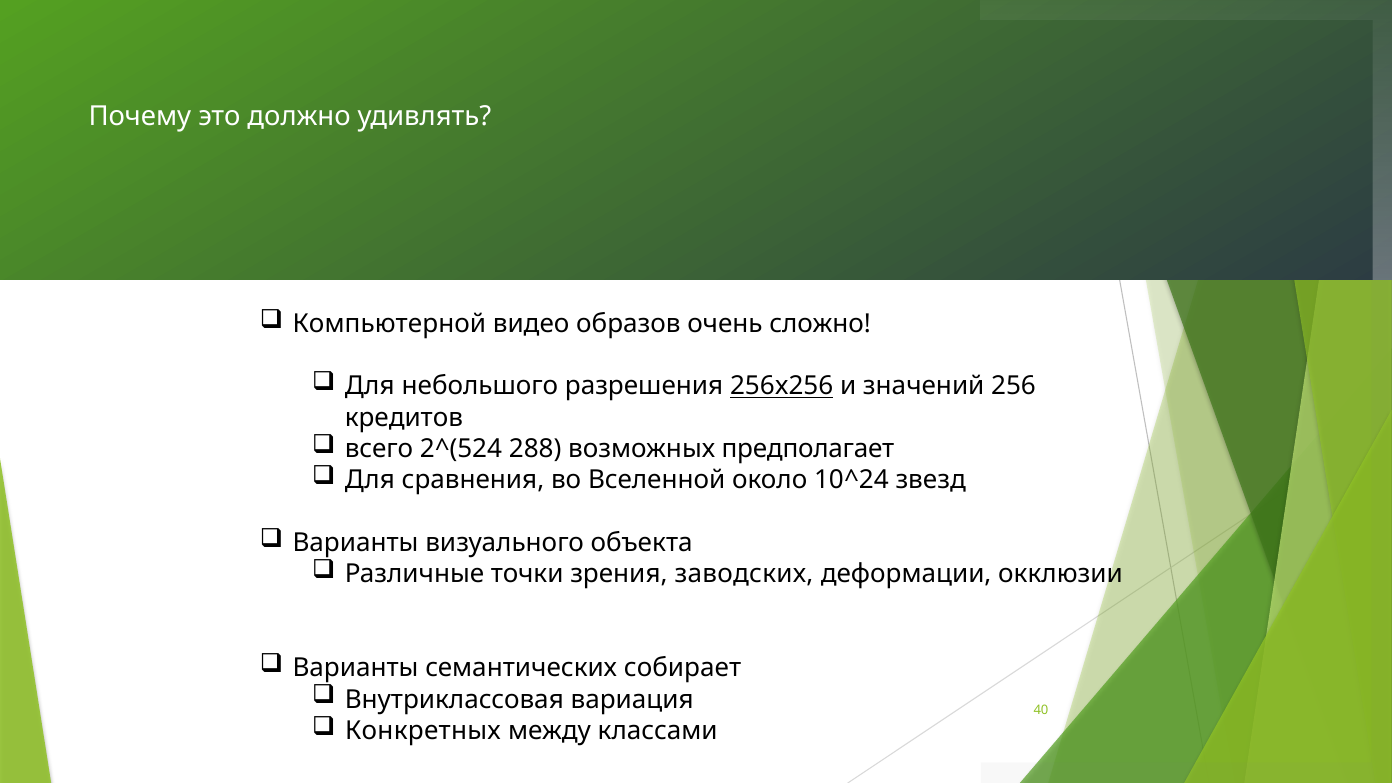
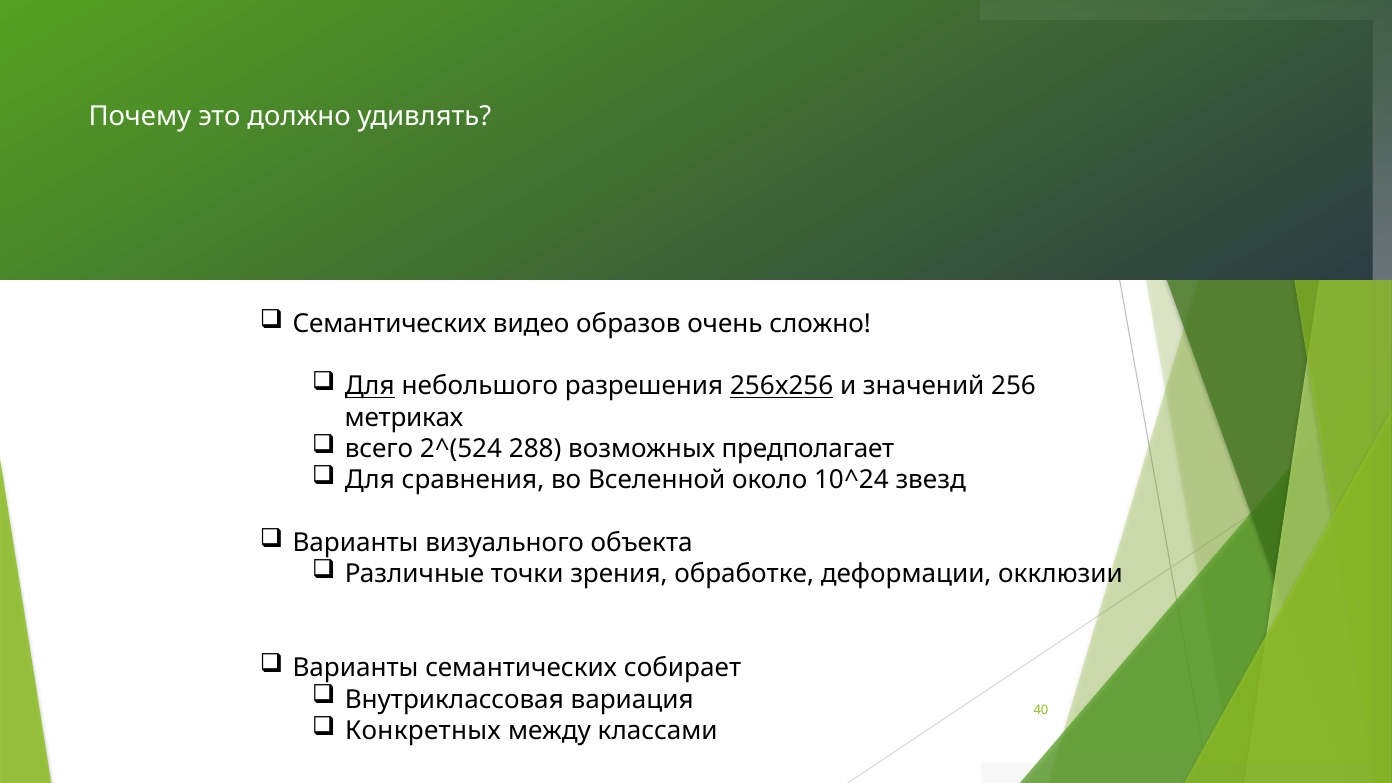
Компьютерной at (389, 324): Компьютерной -> Семантических
Для at (370, 386) underline: none -> present
кредитов: кредитов -> метриках
заводских: заводских -> обработке
